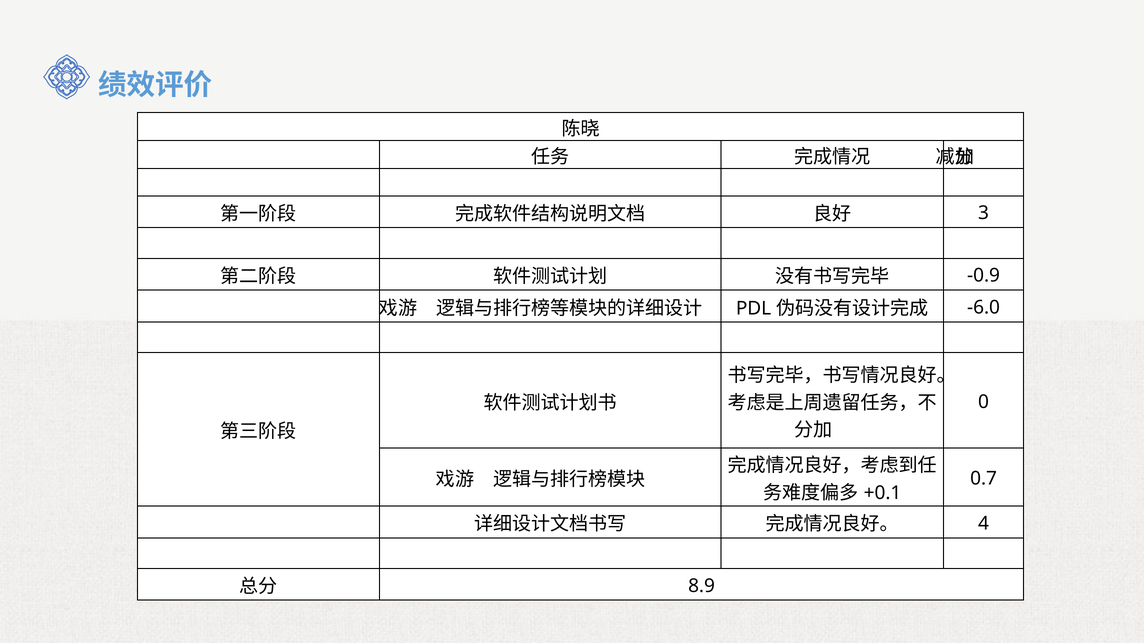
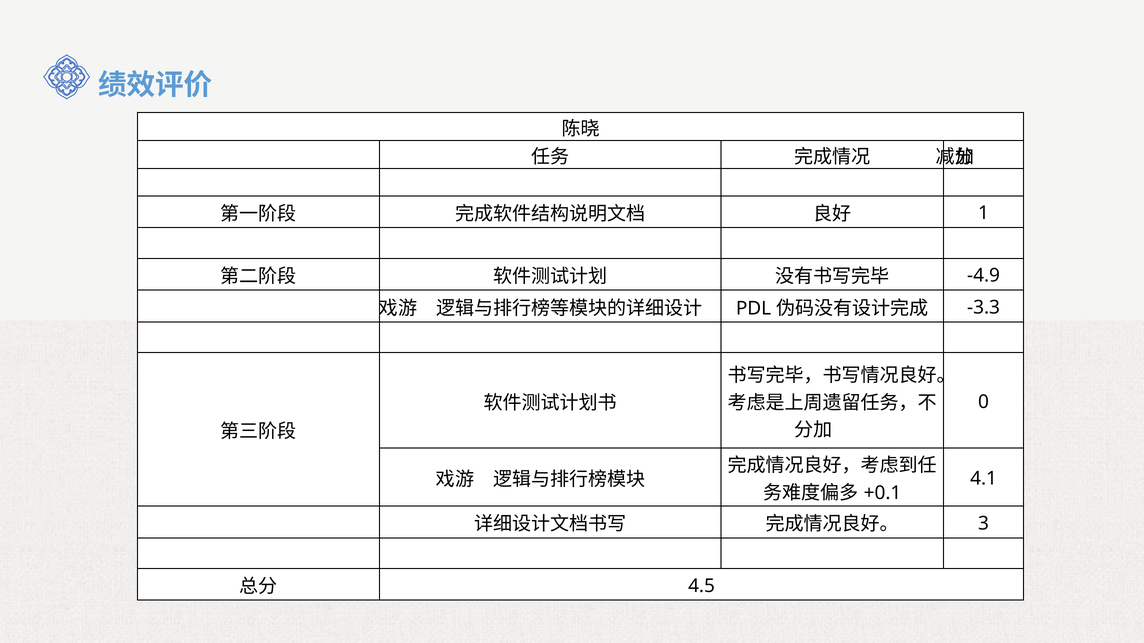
3: 3 -> 1
-0.9: -0.9 -> -4.9
-6.0: -6.0 -> -3.3
0.7: 0.7 -> 4.1
4: 4 -> 3
8.9: 8.9 -> 4.5
